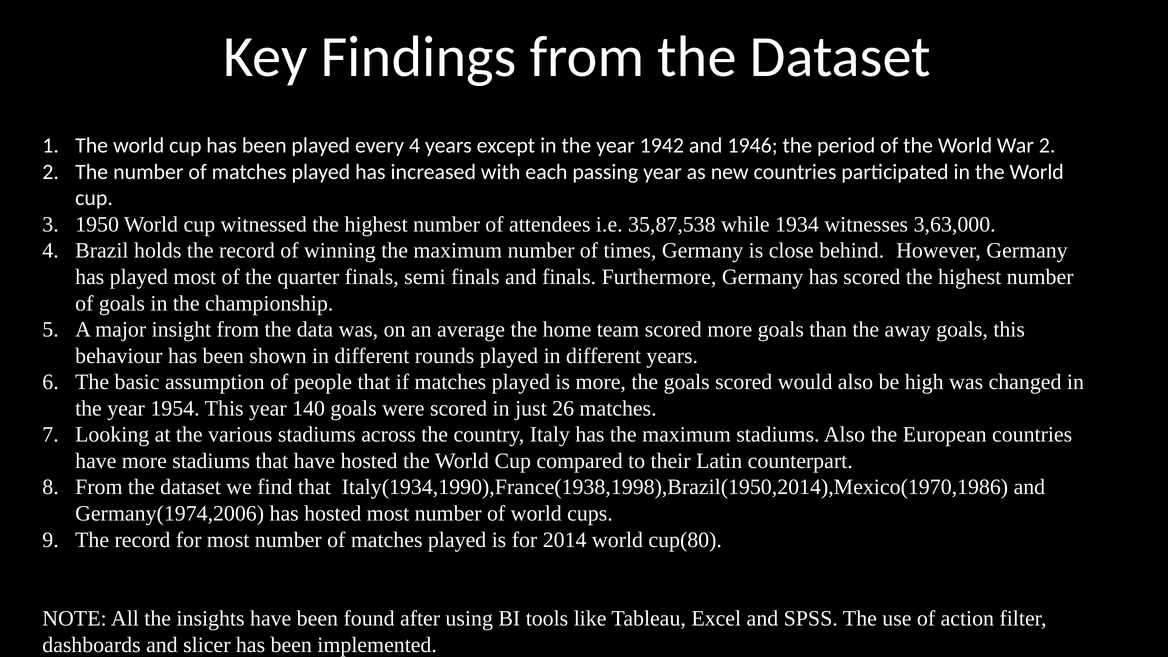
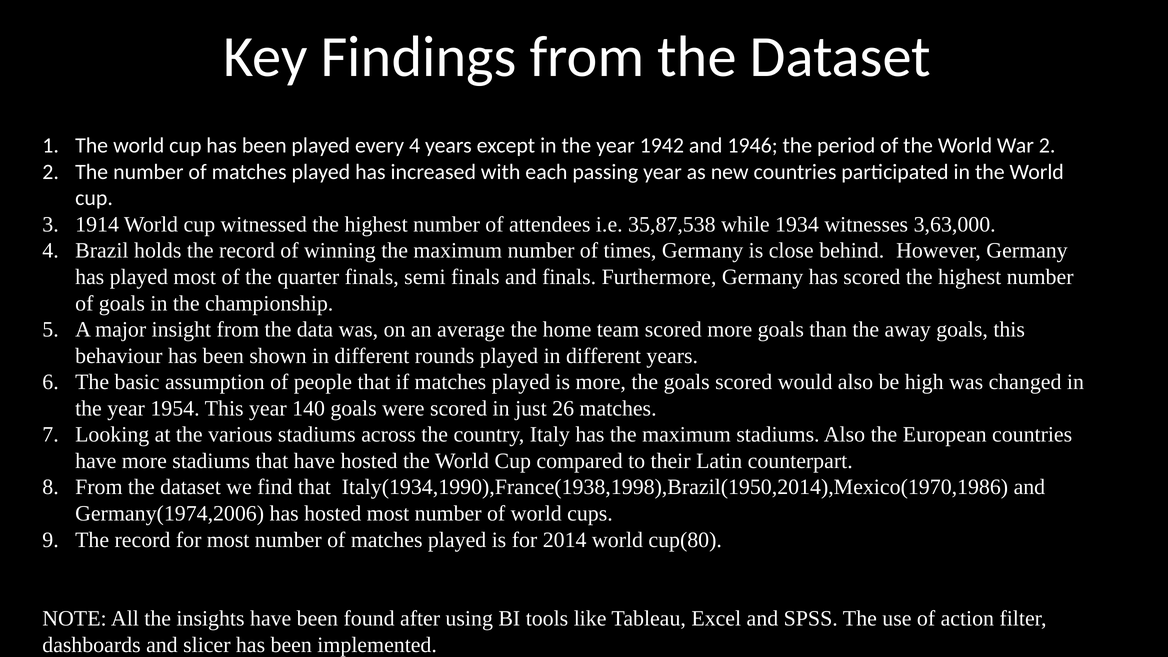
1950: 1950 -> 1914
